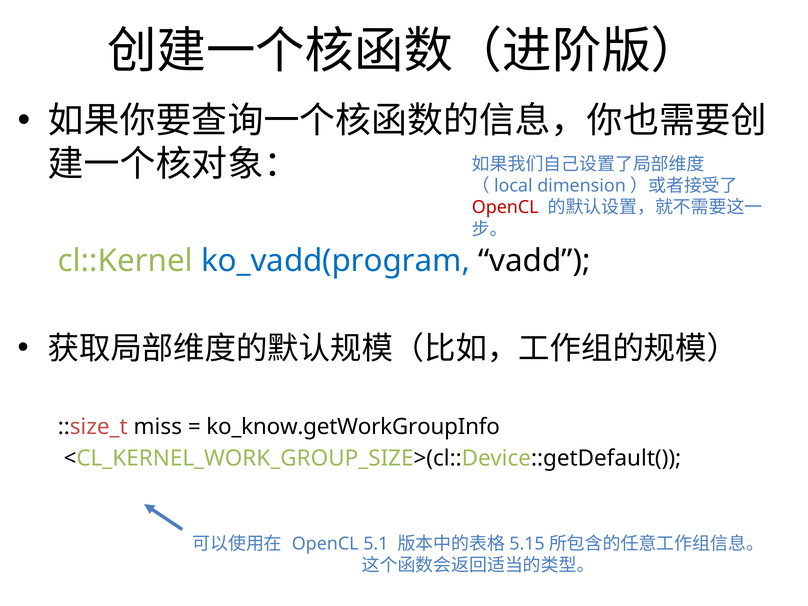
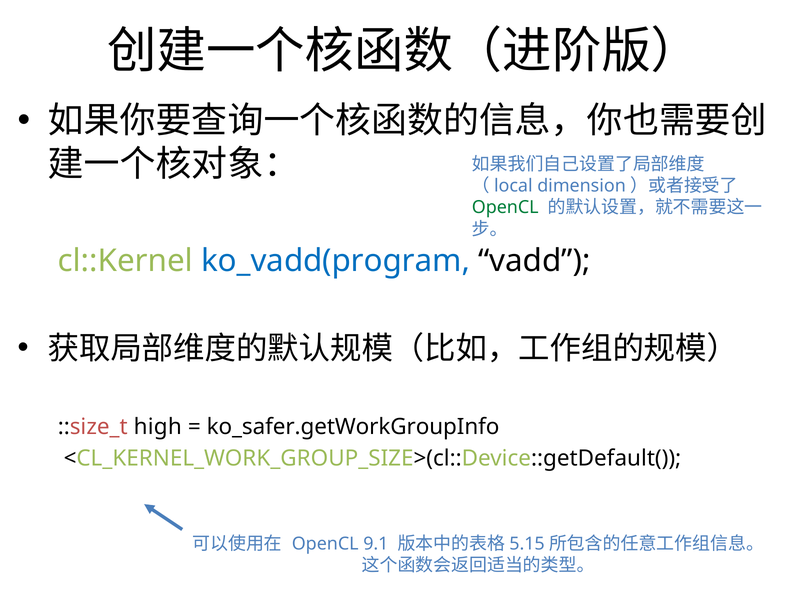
OpenCL at (505, 208) colour: red -> green
miss: miss -> high
ko_know.getWorkGroupInfo: ko_know.getWorkGroupInfo -> ko_safer.getWorkGroupInfo
5.1: 5.1 -> 9.1
